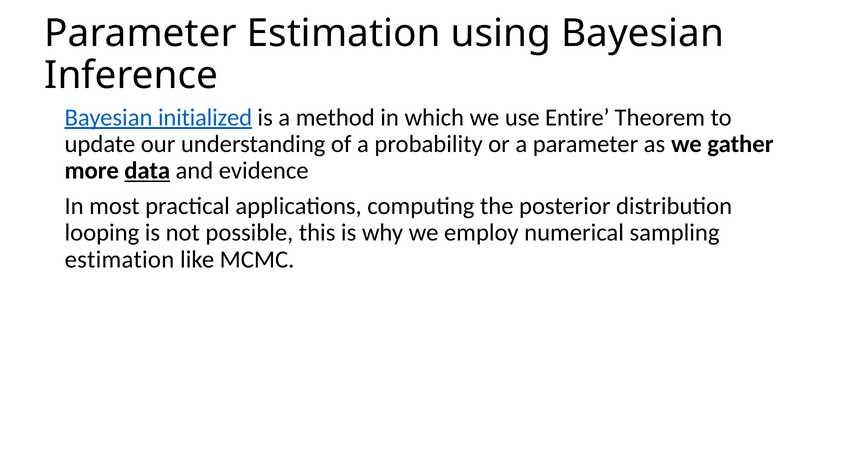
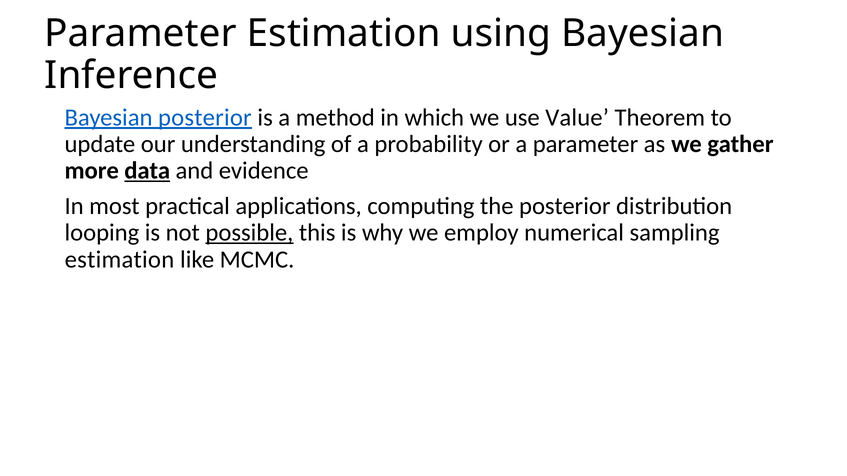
Bayesian initialized: initialized -> posterior
Entire: Entire -> Value
possible underline: none -> present
